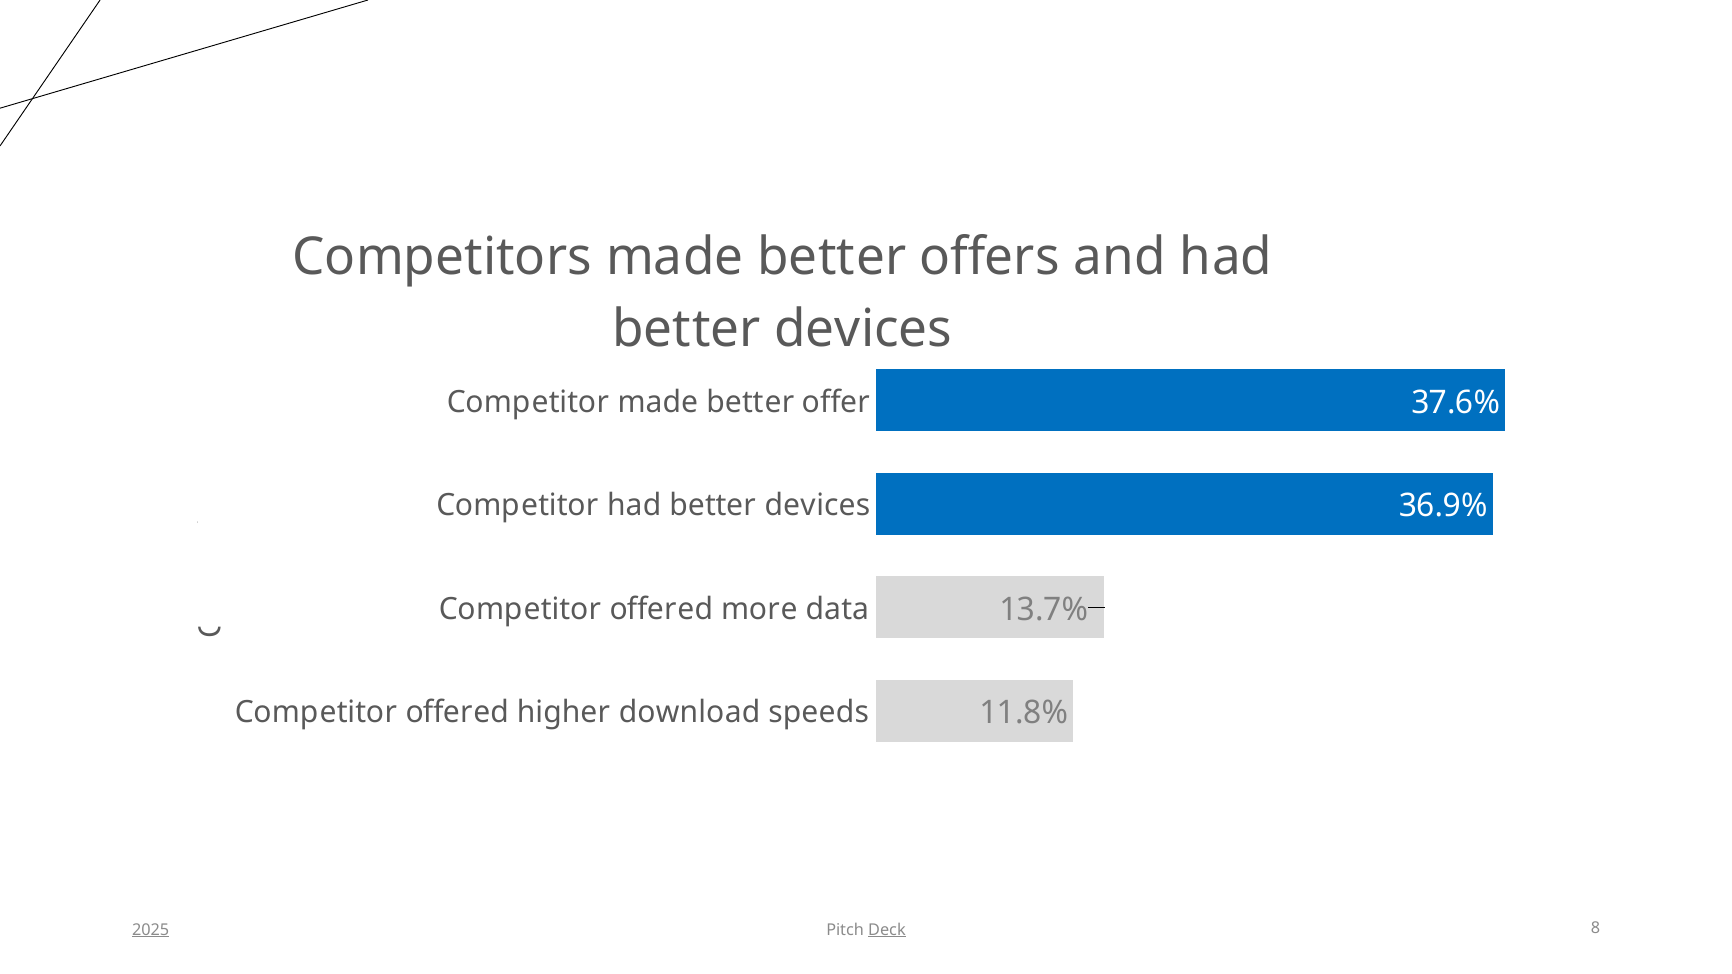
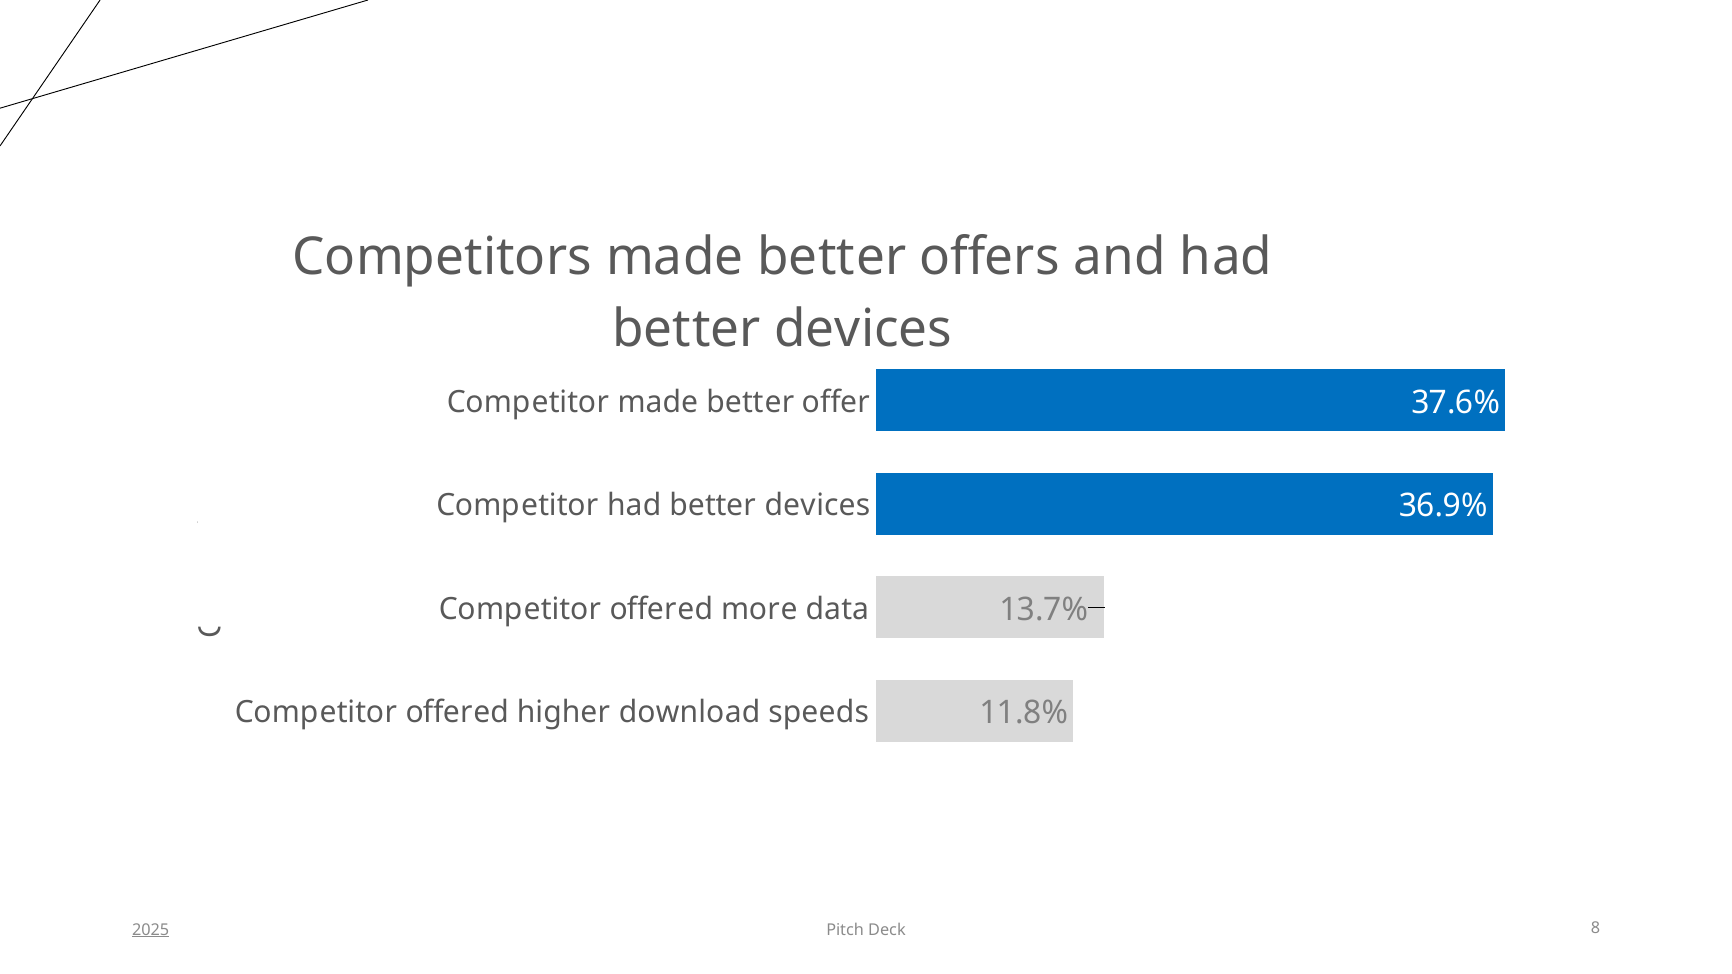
Deck underline: present -> none
